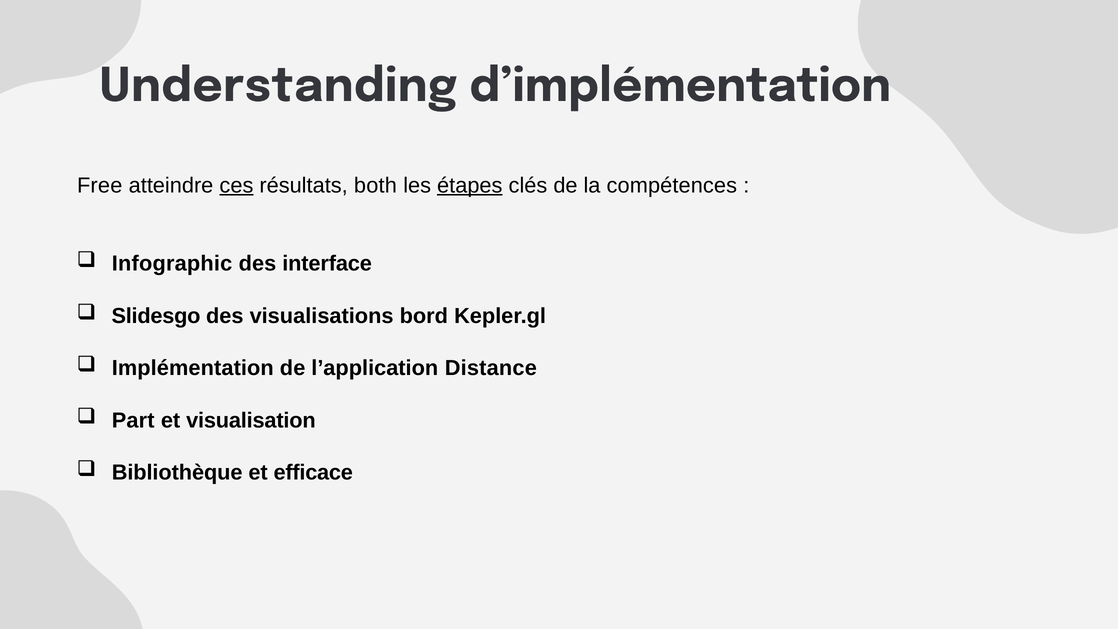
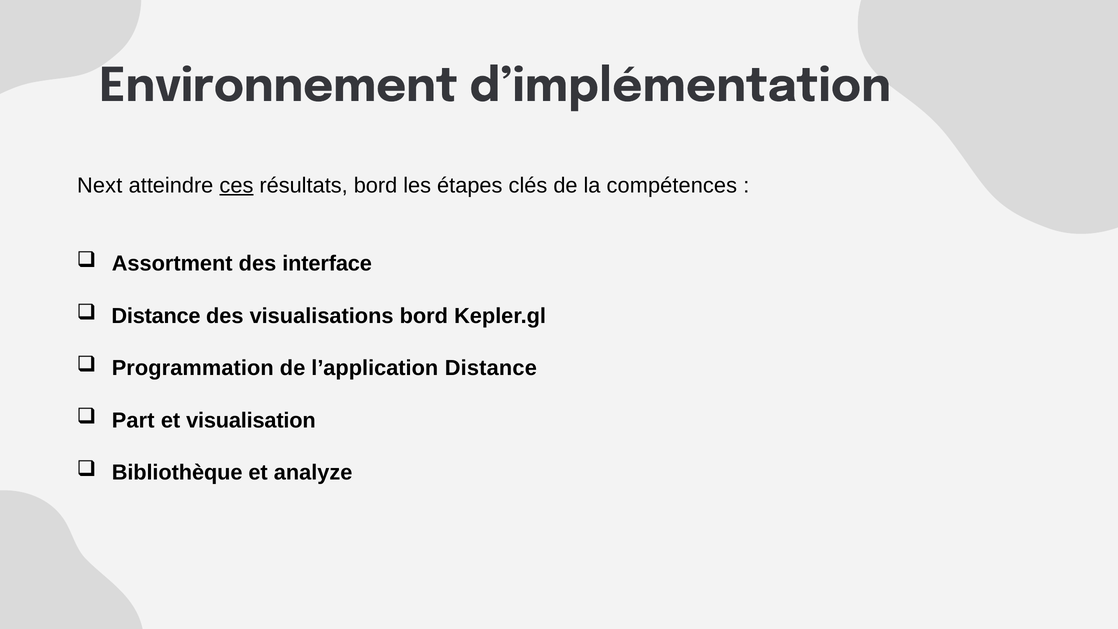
Understanding: Understanding -> Environnement
Free: Free -> Next
résultats both: both -> bord
étapes underline: present -> none
Infographic: Infographic -> Assortment
Slidesgo at (156, 316): Slidesgo -> Distance
Implémentation: Implémentation -> Programmation
efficace: efficace -> analyze
